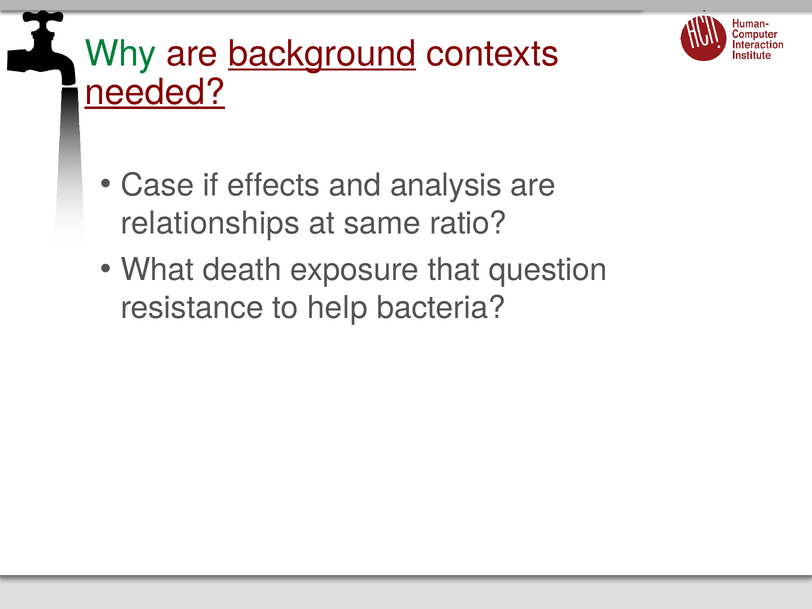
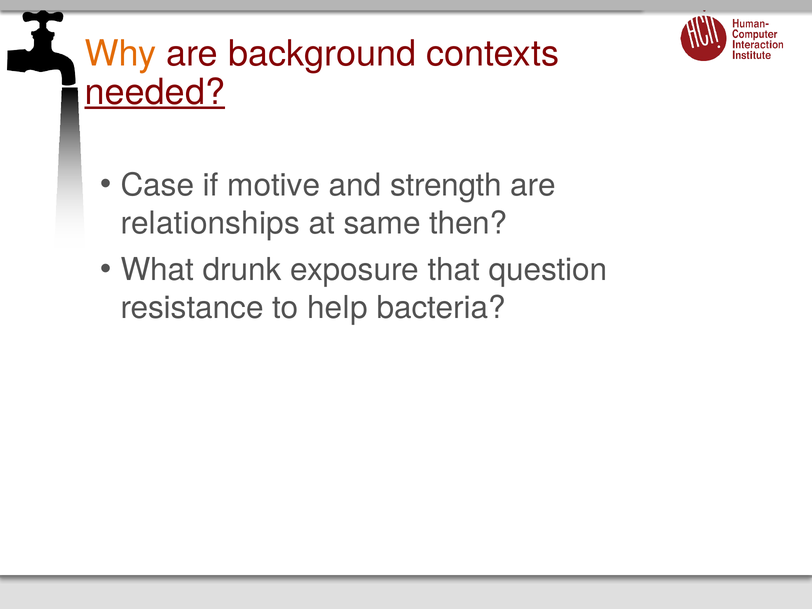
Why colour: green -> orange
background underline: present -> none
effects: effects -> motive
analysis: analysis -> strength
ratio: ratio -> then
death: death -> drunk
